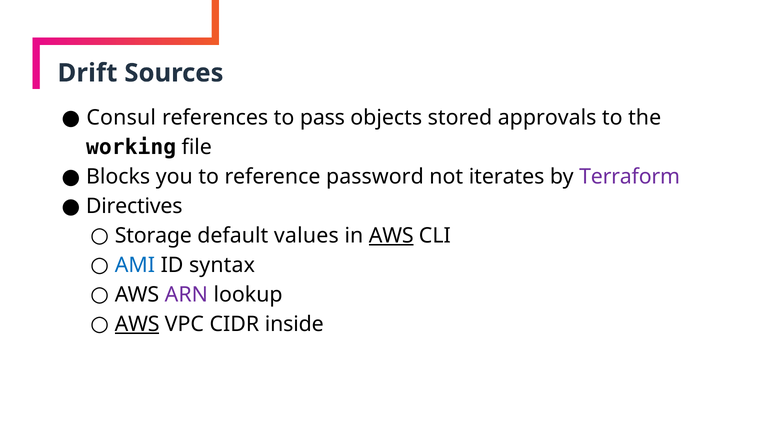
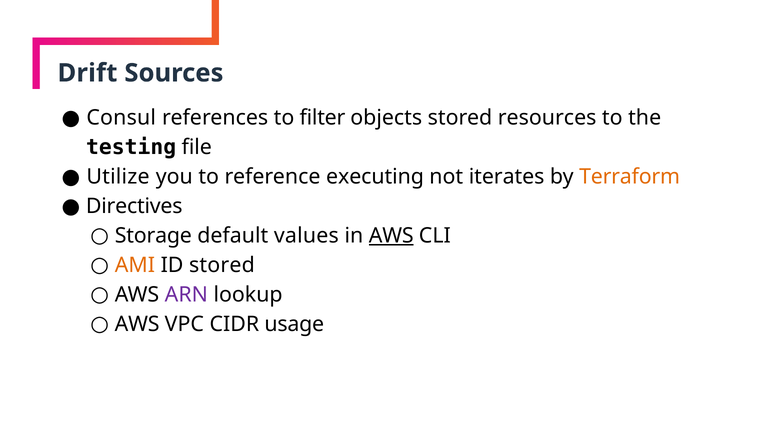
pass: pass -> filter
approvals: approvals -> resources
working: working -> testing
Blocks: Blocks -> Utilize
password: password -> executing
Terraform colour: purple -> orange
AMI colour: blue -> orange
ID syntax: syntax -> stored
AWS at (137, 324) underline: present -> none
inside: inside -> usage
